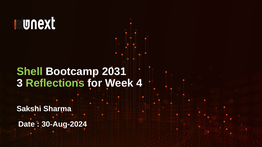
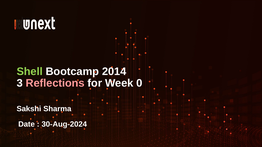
2031: 2031 -> 2014
Reflections colour: light green -> pink
4: 4 -> 0
